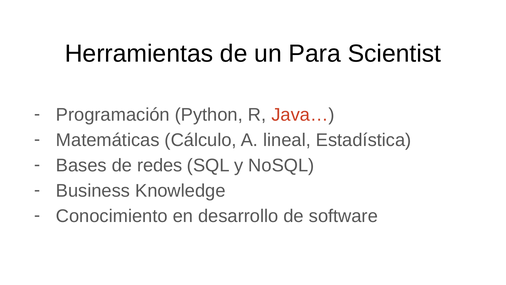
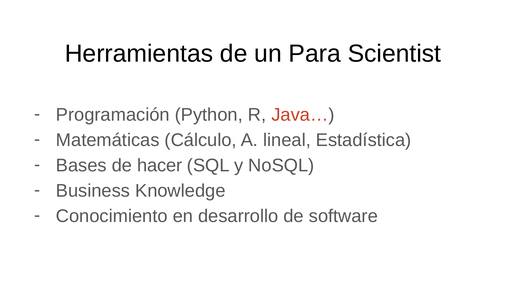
redes: redes -> hacer
